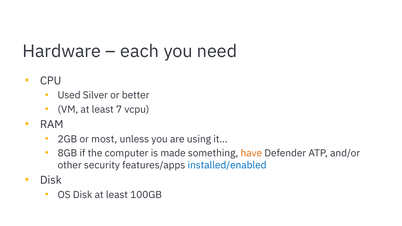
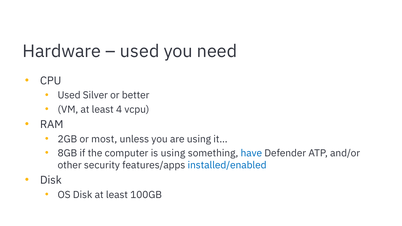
each at (140, 51): each -> used
7: 7 -> 4
is made: made -> using
have colour: orange -> blue
